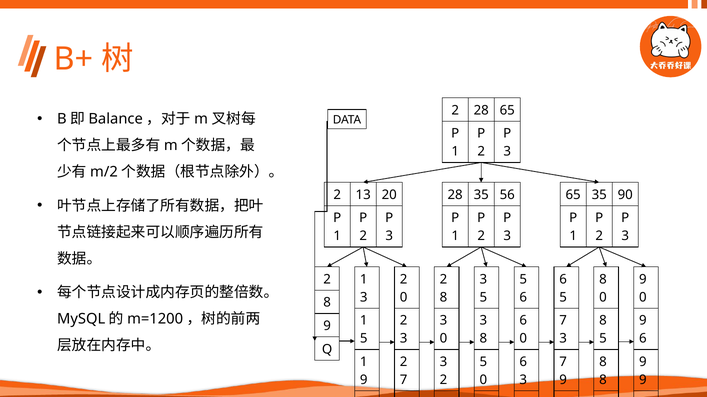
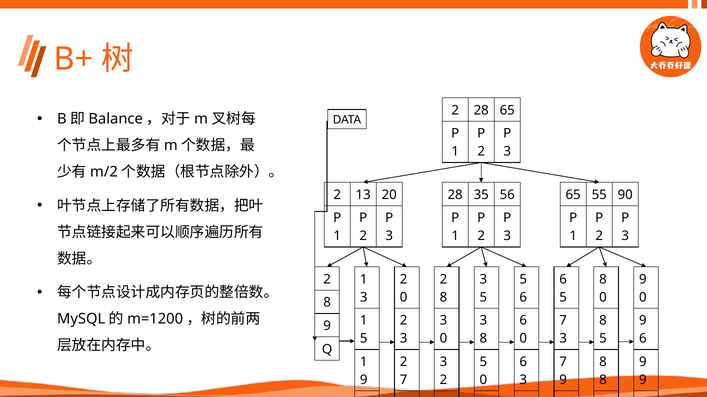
65 35: 35 -> 55
